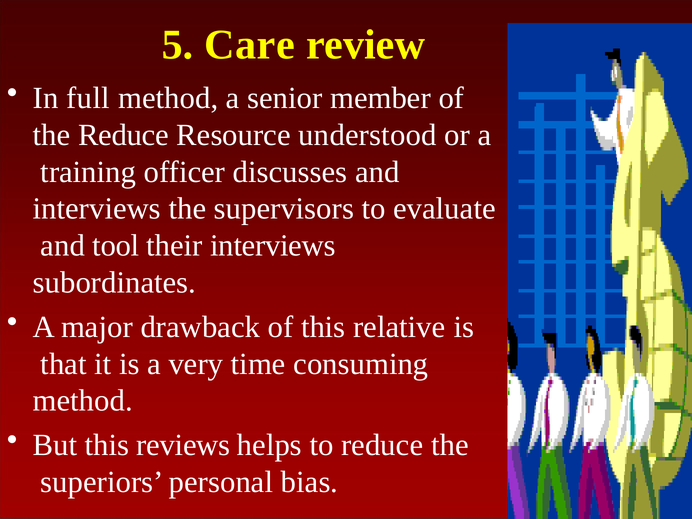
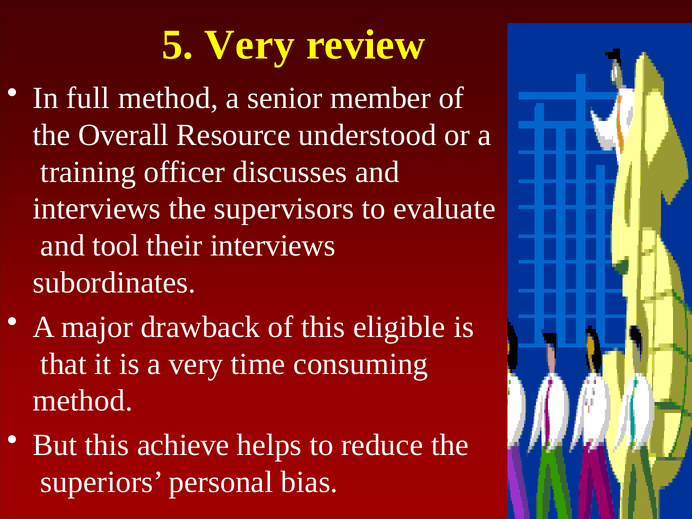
5 Care: Care -> Very
the Reduce: Reduce -> Overall
relative: relative -> eligible
reviews: reviews -> achieve
